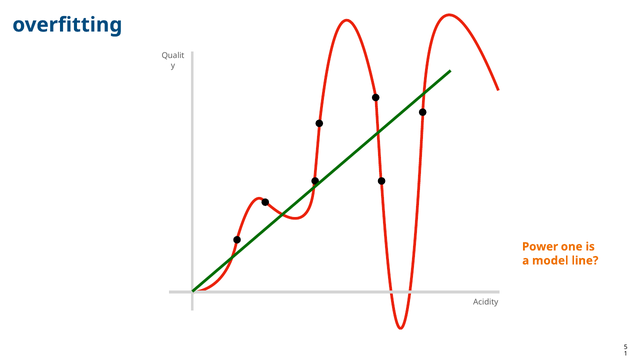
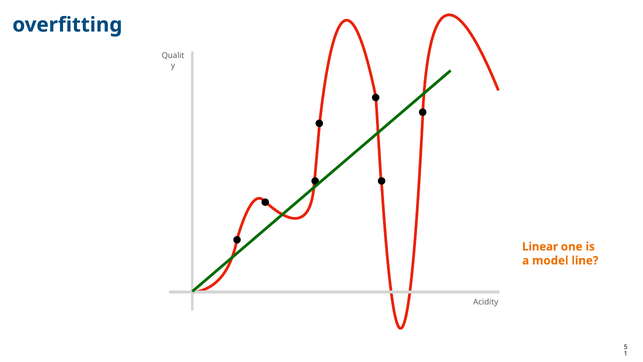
Power: Power -> Linear
